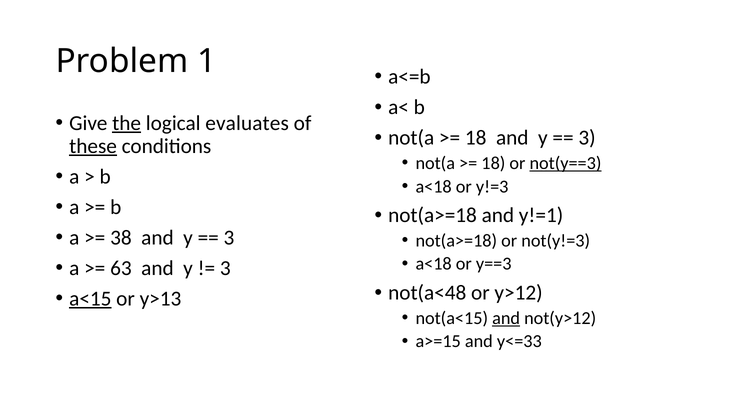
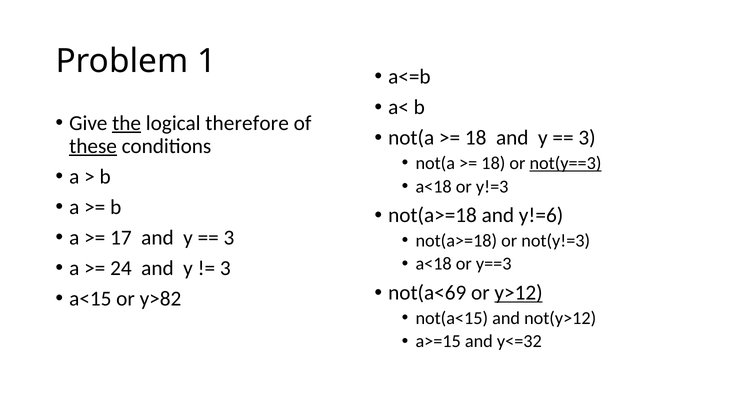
evaluates: evaluates -> therefore
y!=1: y!=1 -> y!=6
38: 38 -> 17
63: 63 -> 24
not(a<48: not(a<48 -> not(a<69
y>12 underline: none -> present
a<15 underline: present -> none
y>13: y>13 -> y>82
and at (506, 318) underline: present -> none
y<=33: y<=33 -> y<=32
